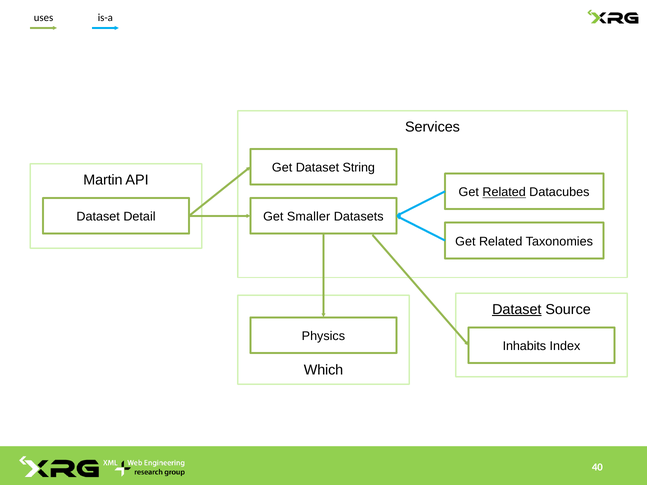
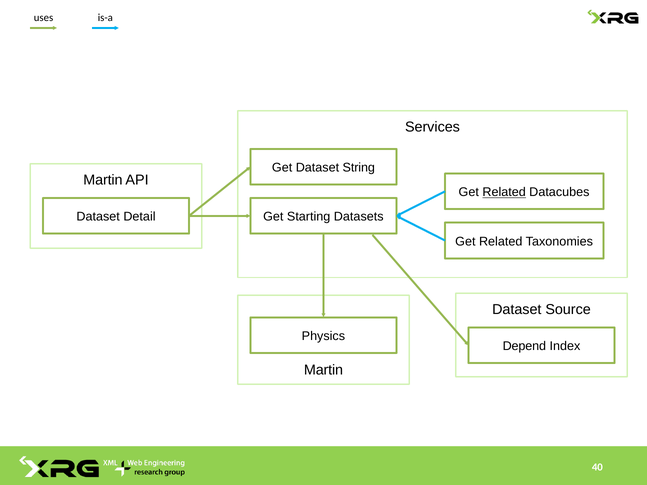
Smaller: Smaller -> Starting
Dataset at (517, 310) underline: present -> none
Inhabits: Inhabits -> Depend
Which at (324, 370): Which -> Martin
